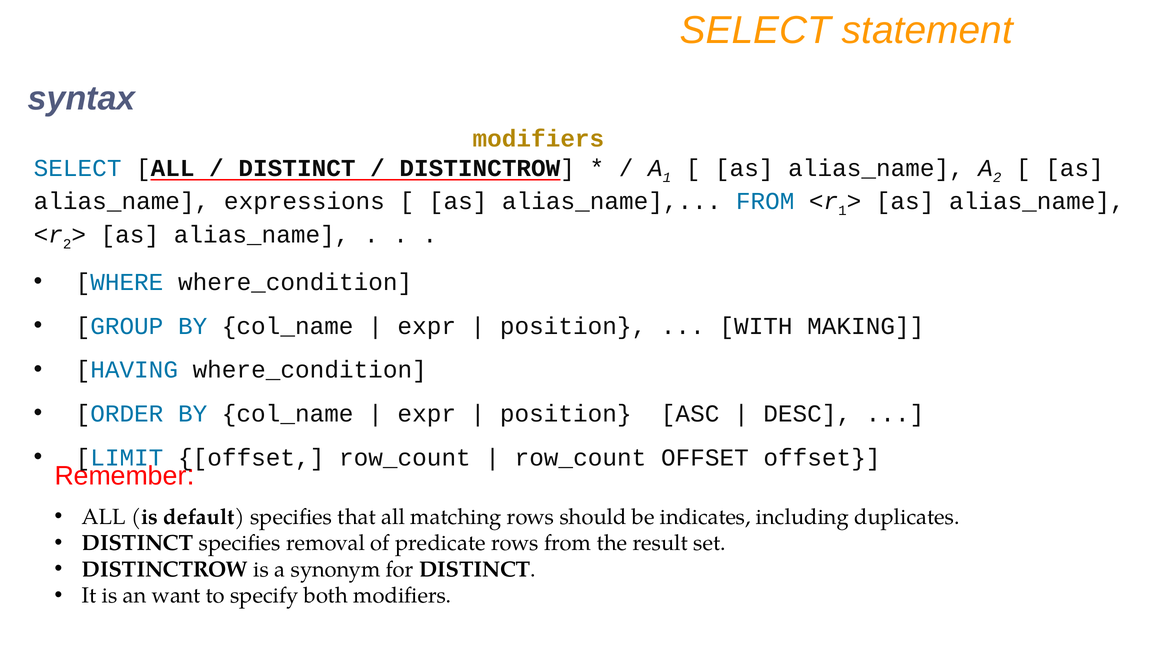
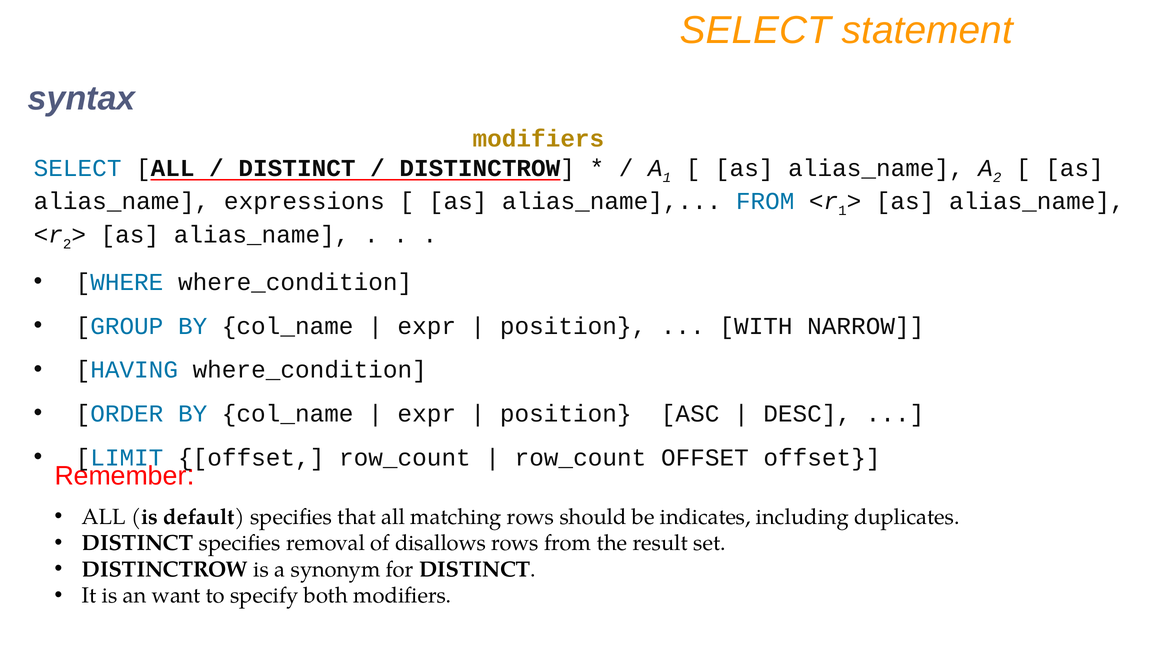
MAKING: MAKING -> NARROW
predicate: predicate -> disallows
